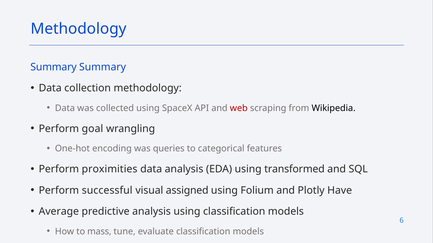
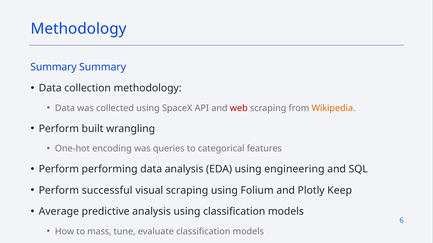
Wikipedia colour: black -> orange
goal: goal -> built
proximities: proximities -> performing
transformed: transformed -> engineering
visual assigned: assigned -> scraping
Have: Have -> Keep
